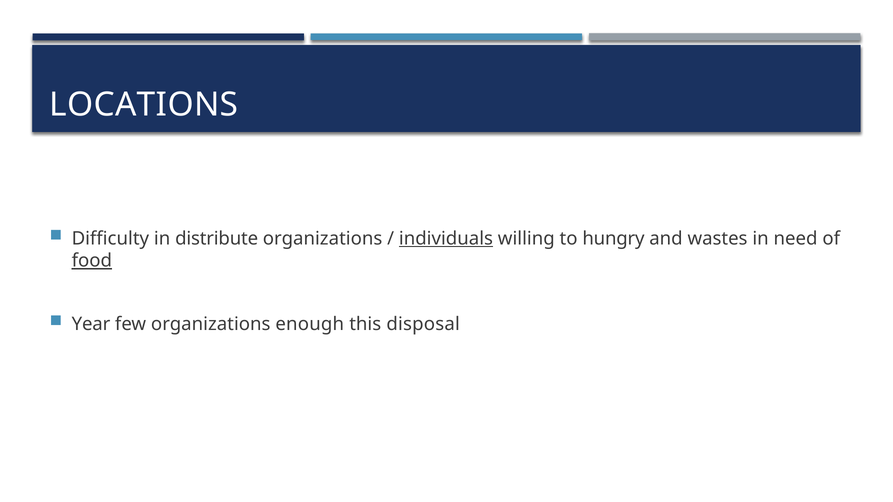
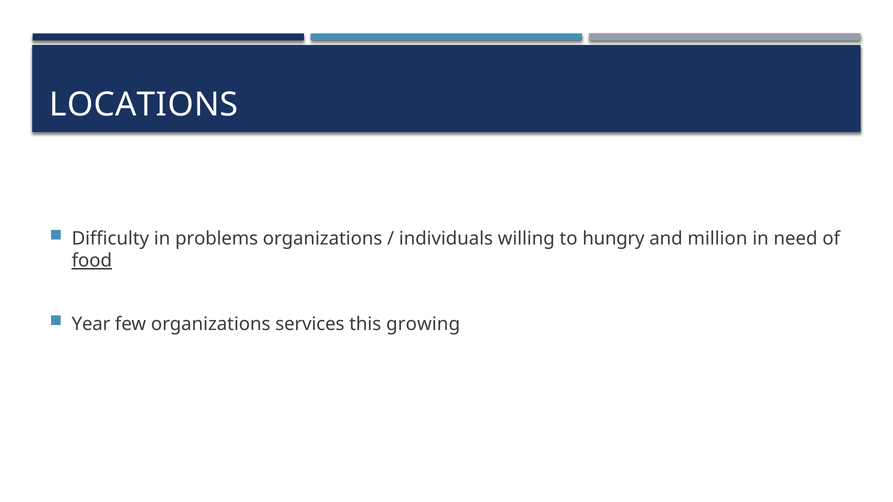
distribute: distribute -> problems
individuals underline: present -> none
wastes: wastes -> million
enough: enough -> services
disposal: disposal -> growing
